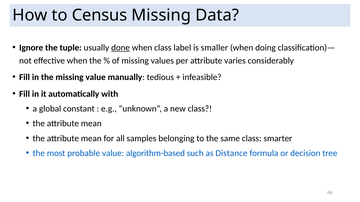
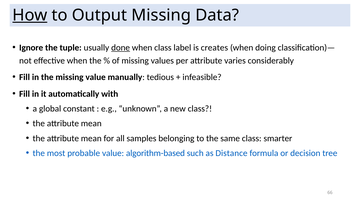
How underline: none -> present
Census: Census -> Output
smaller: smaller -> creates
